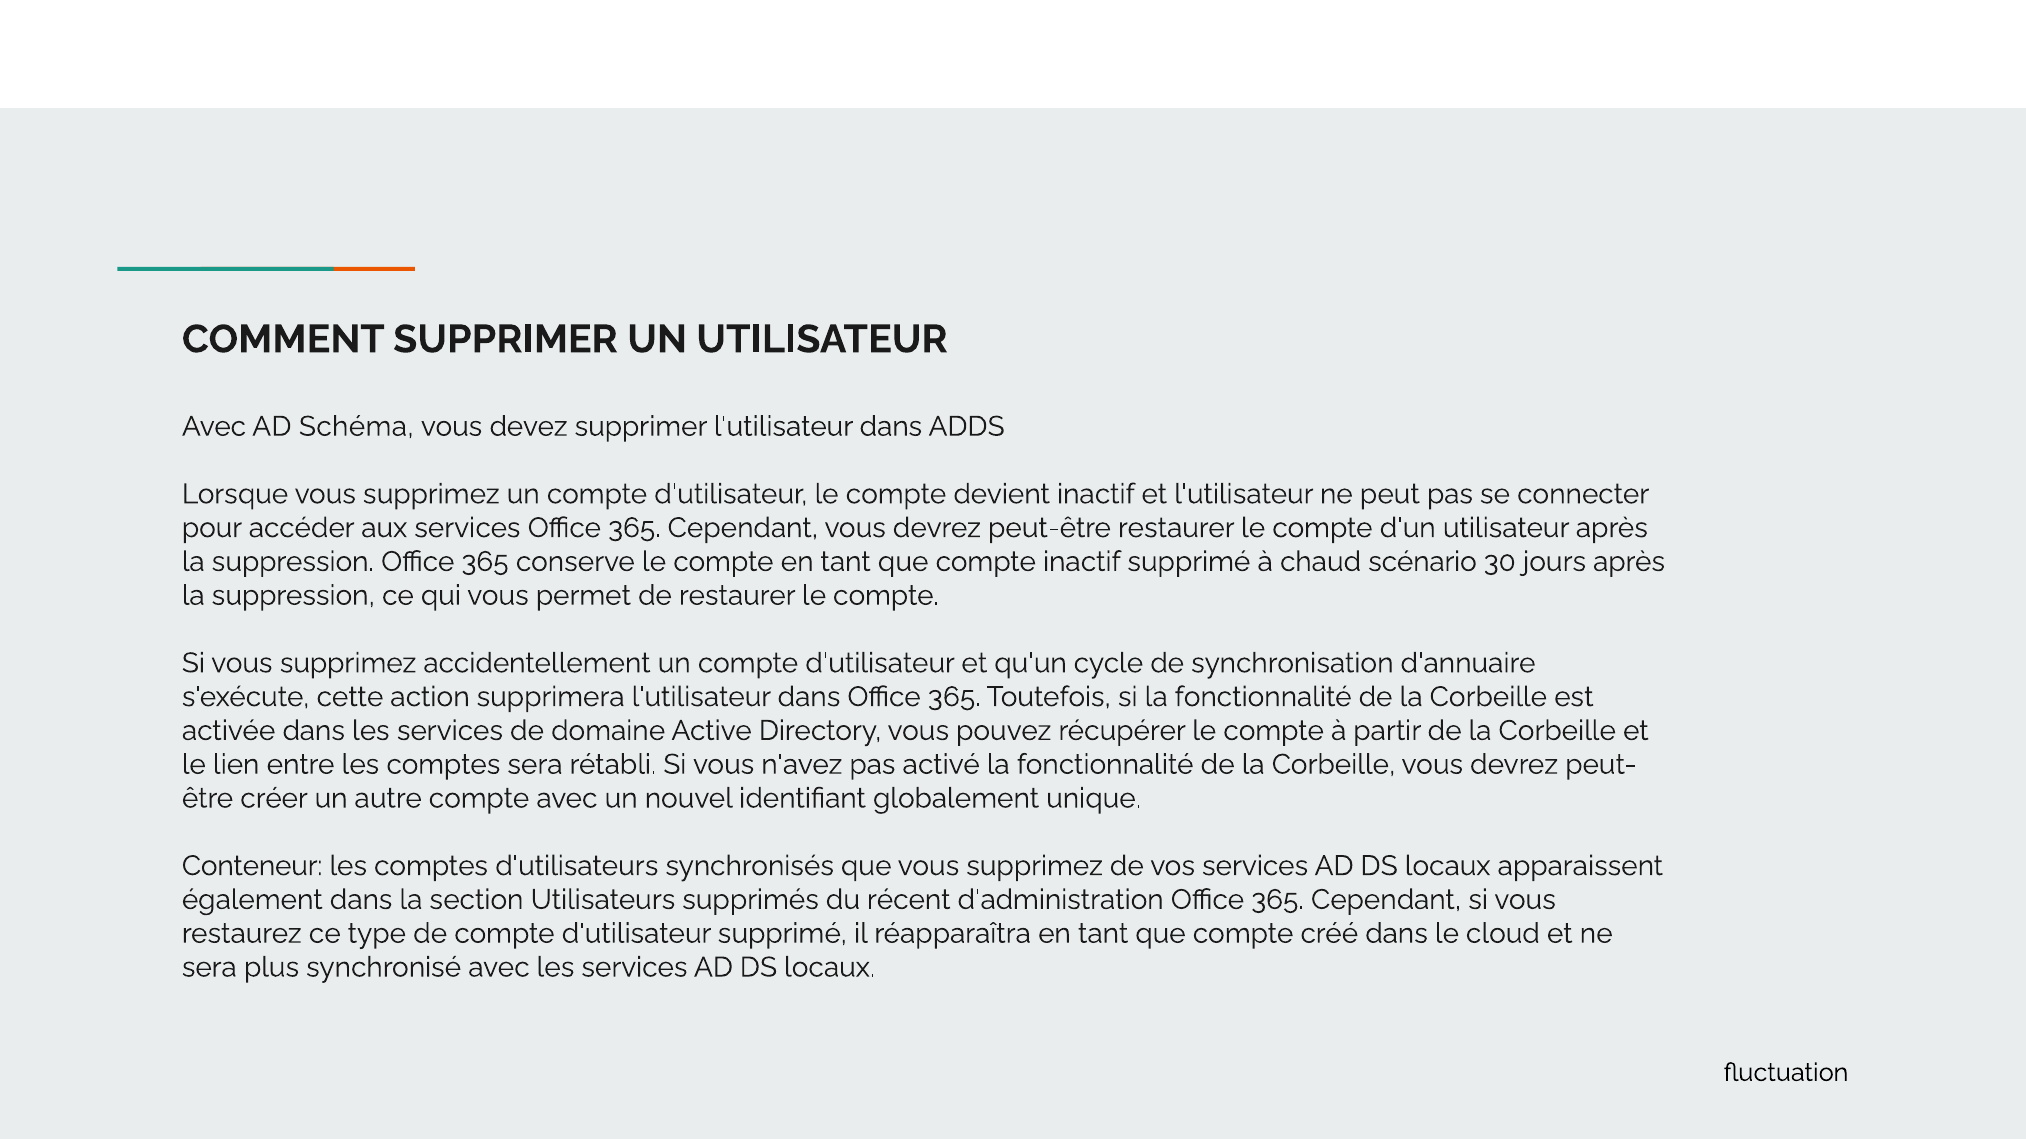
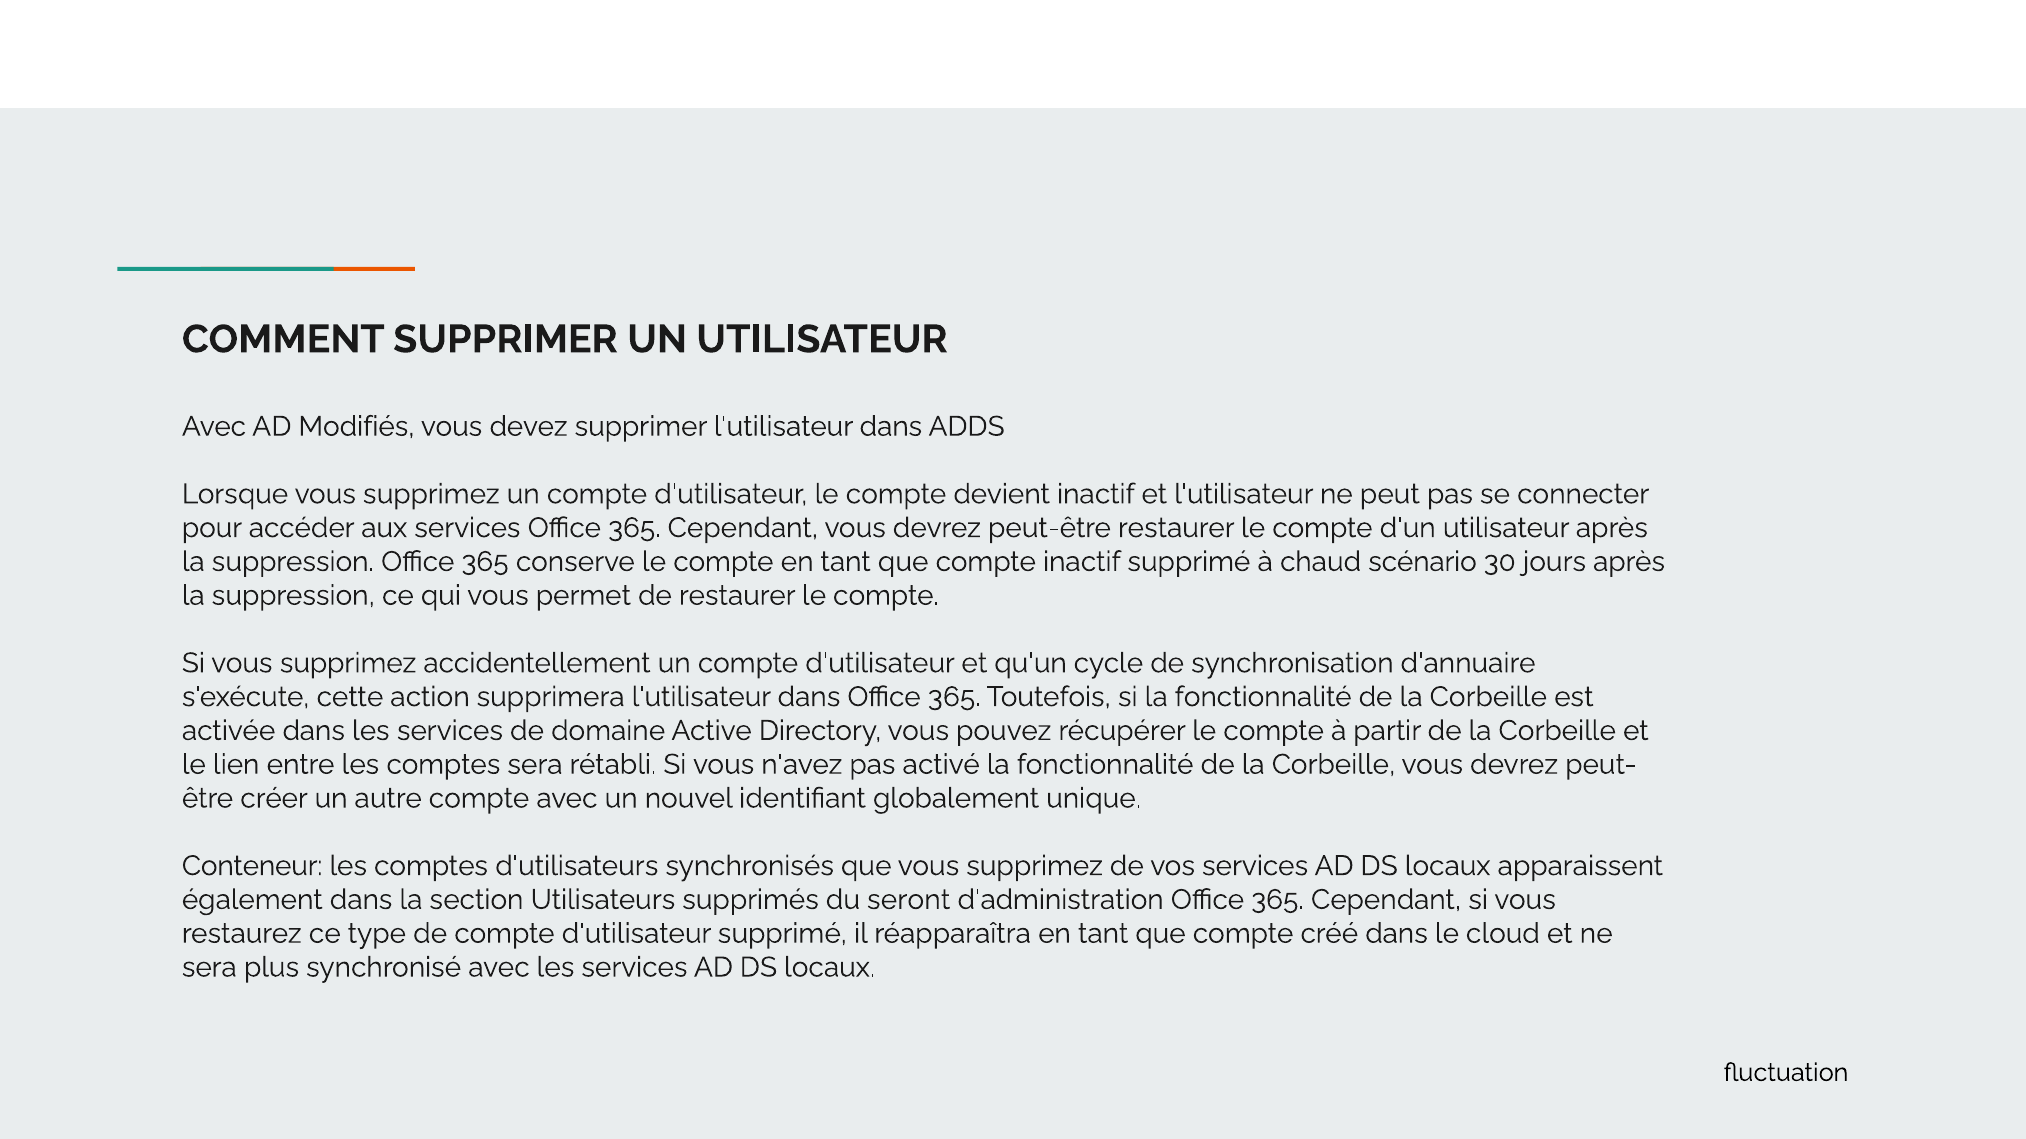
Schéma: Schéma -> Modifiés
récent: récent -> seront
